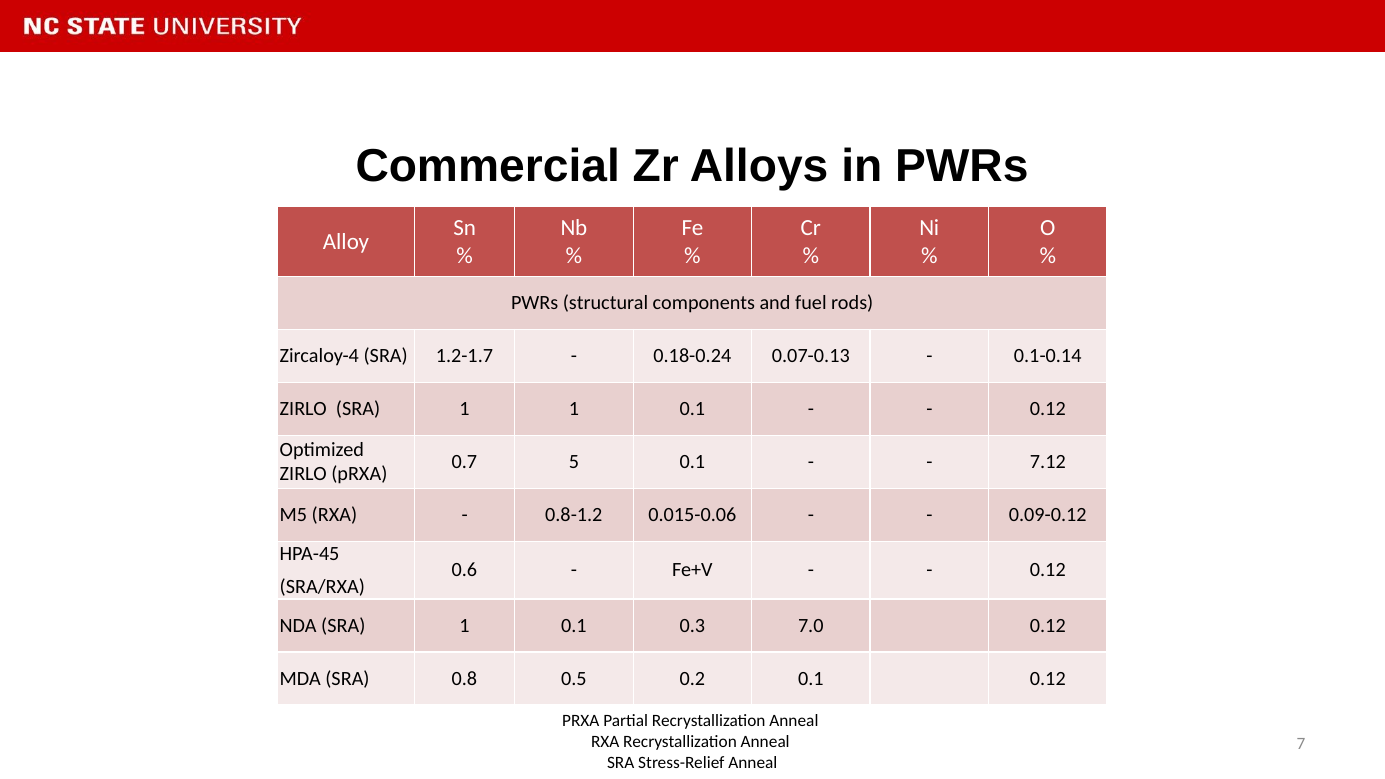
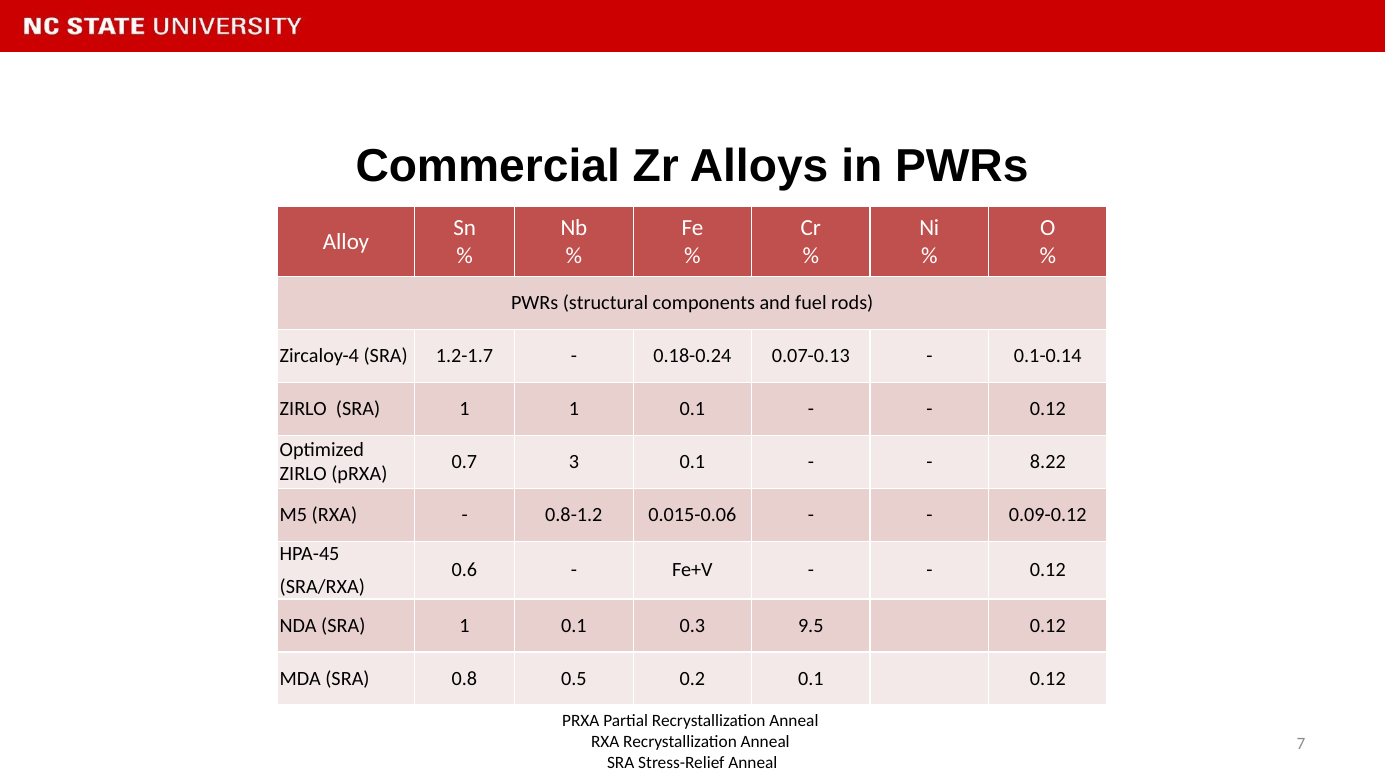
5: 5 -> 3
7.12: 7.12 -> 8.22
7.0: 7.0 -> 9.5
